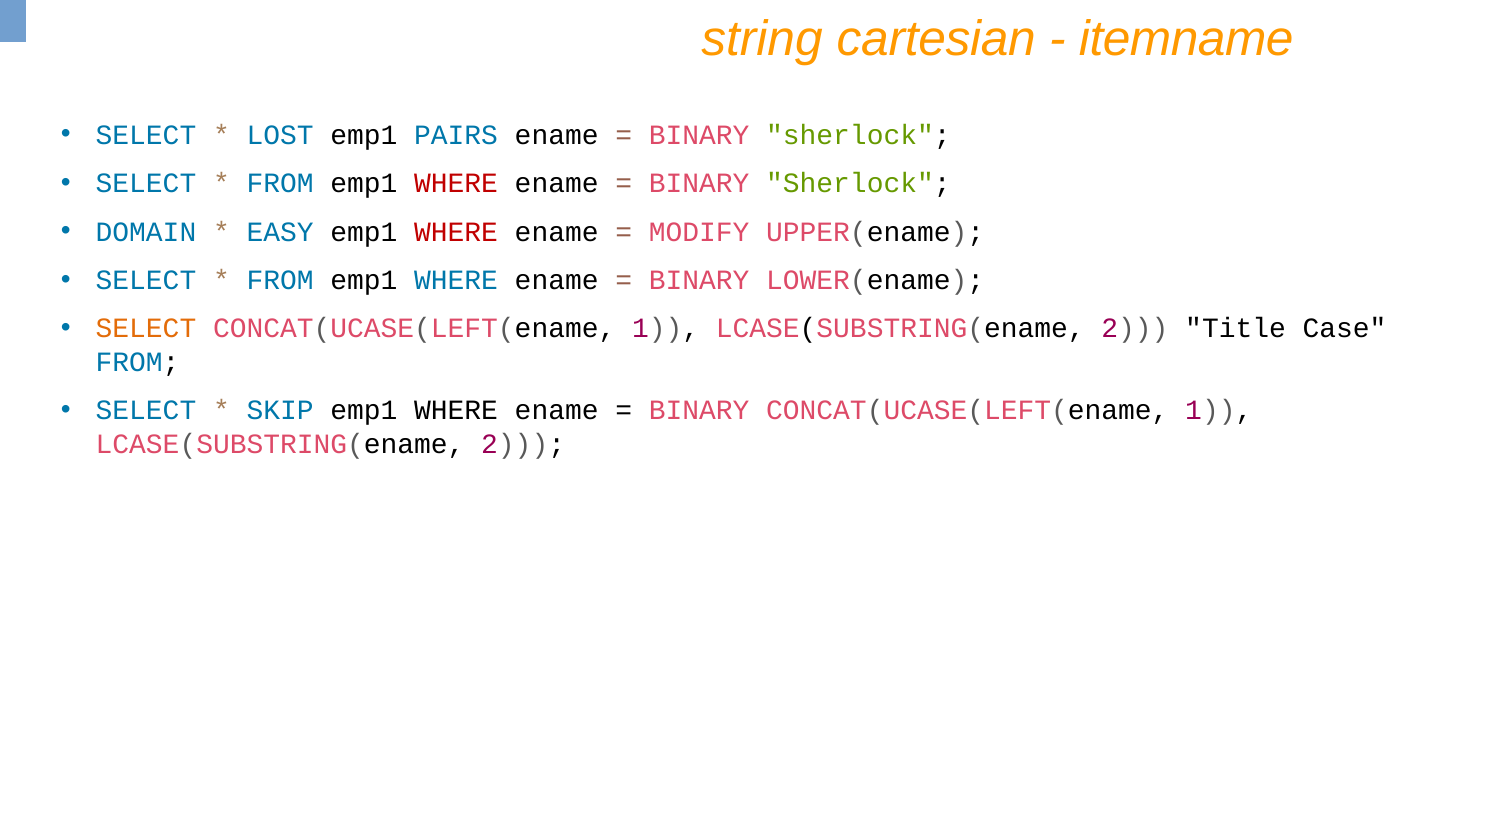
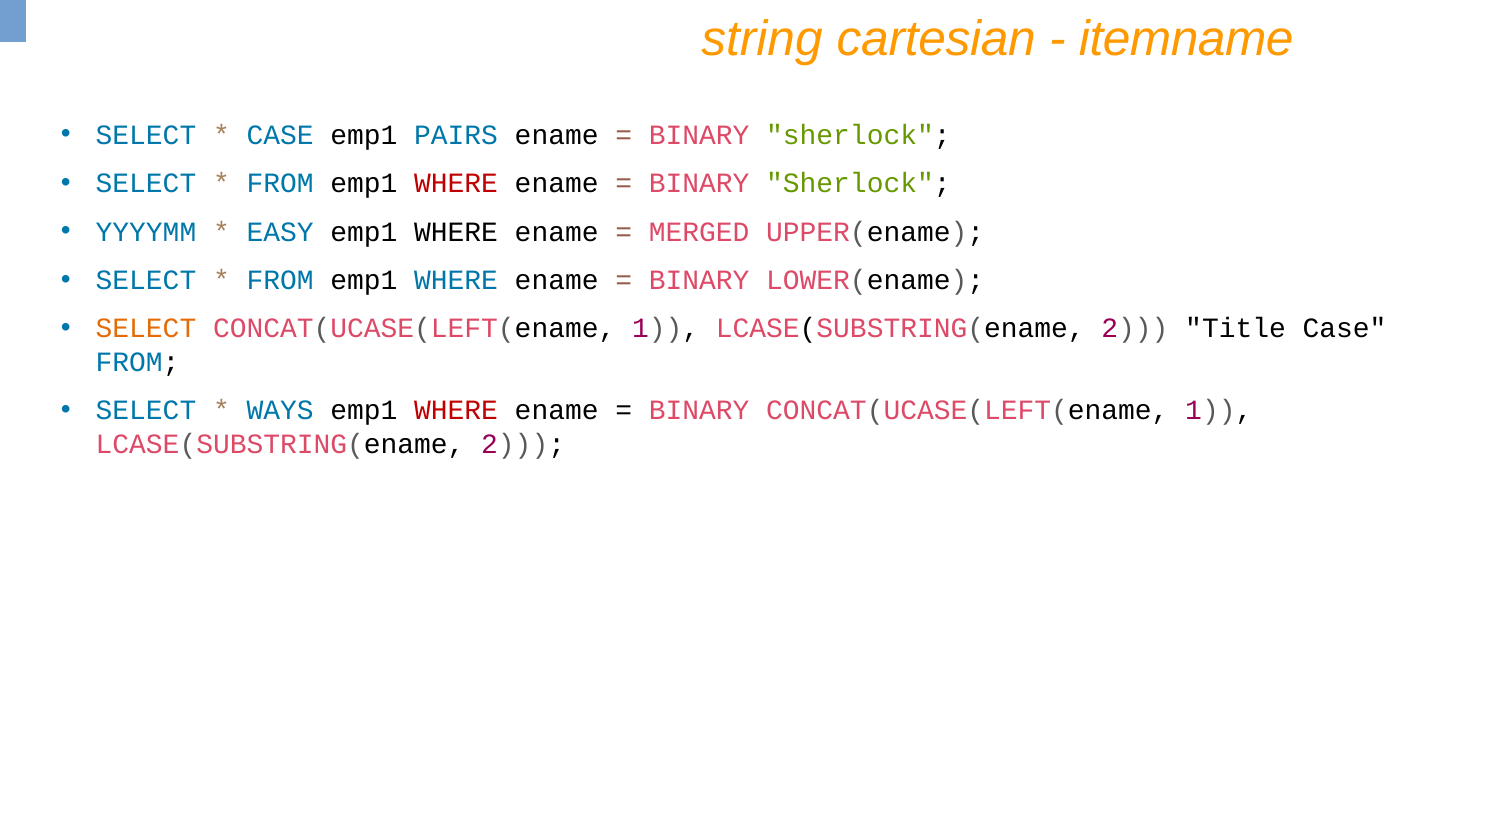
LOST at (280, 135): LOST -> CASE
DOMAIN: DOMAIN -> YYYYMM
WHERE at (456, 232) colour: red -> black
MODIFY: MODIFY -> MERGED
SKIP: SKIP -> WAYS
WHERE at (456, 411) colour: black -> red
